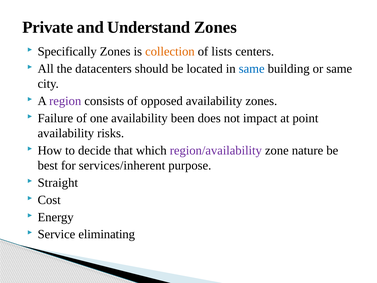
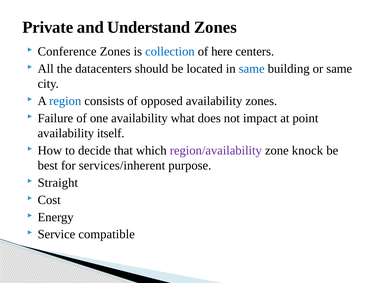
Specifically: Specifically -> Conference
collection colour: orange -> blue
lists: lists -> here
region colour: purple -> blue
been: been -> what
risks: risks -> itself
nature: nature -> knock
eliminating: eliminating -> compatible
